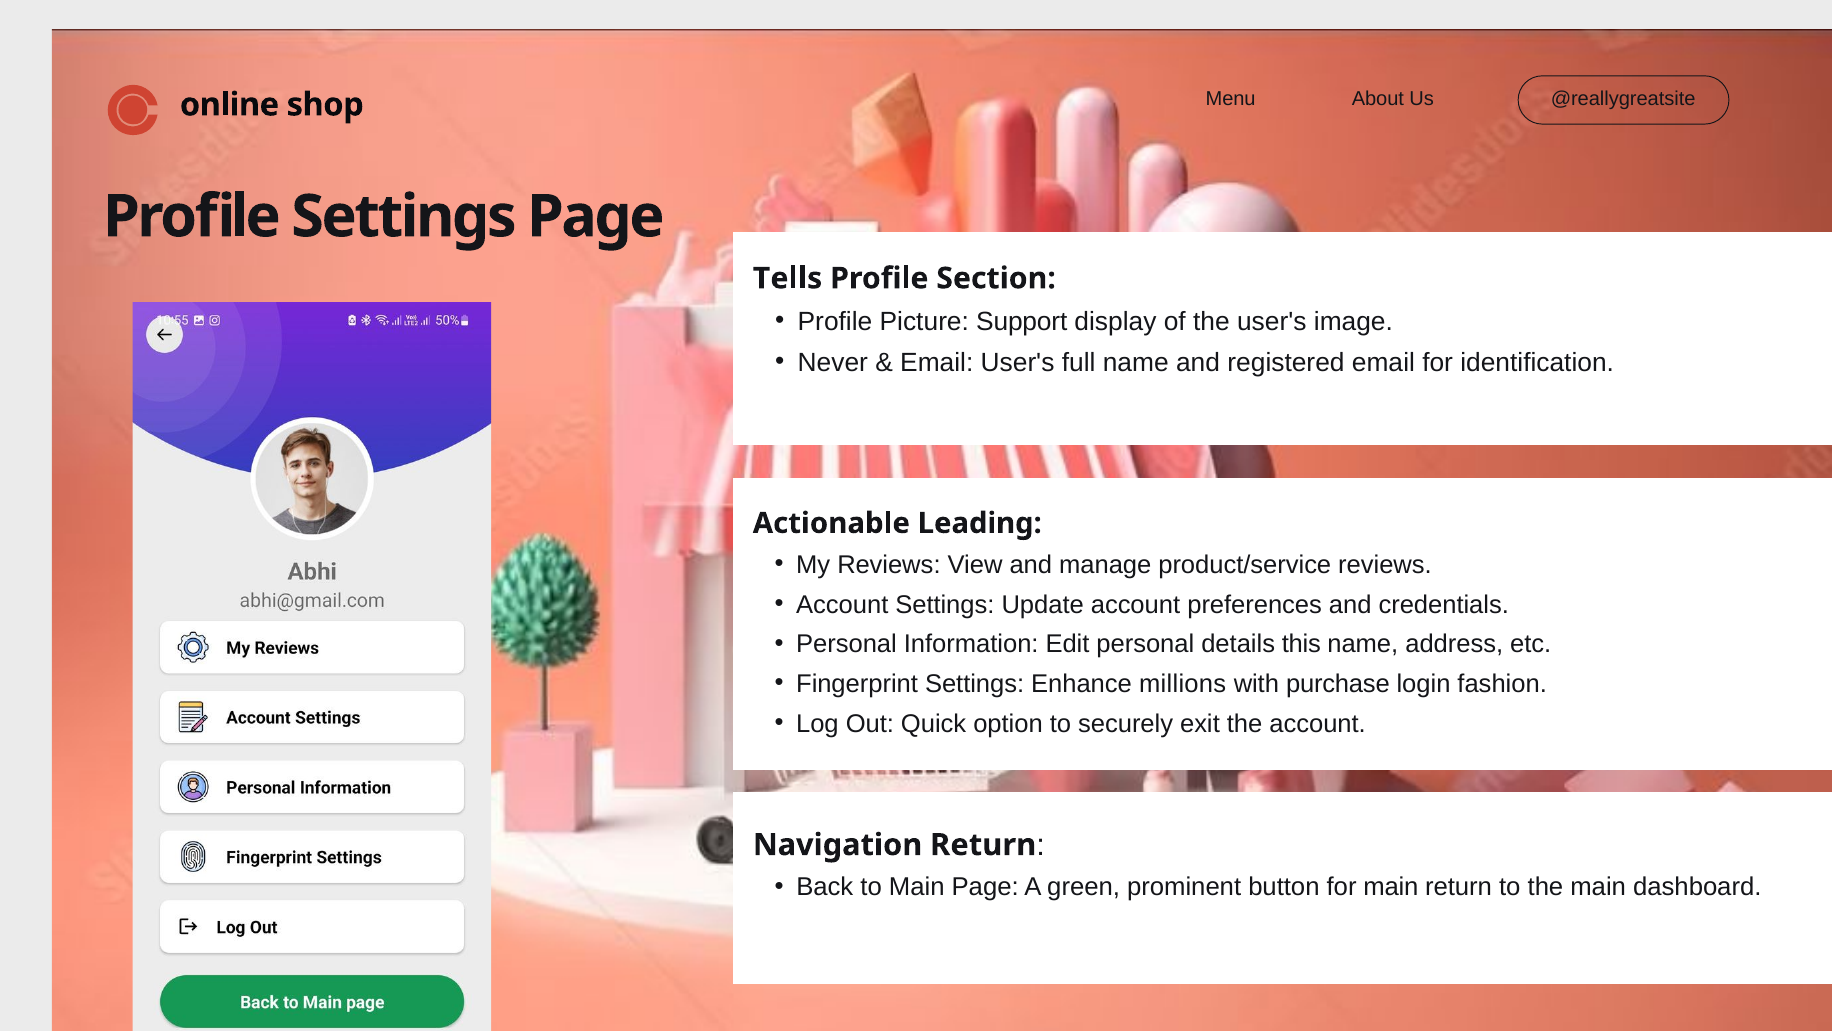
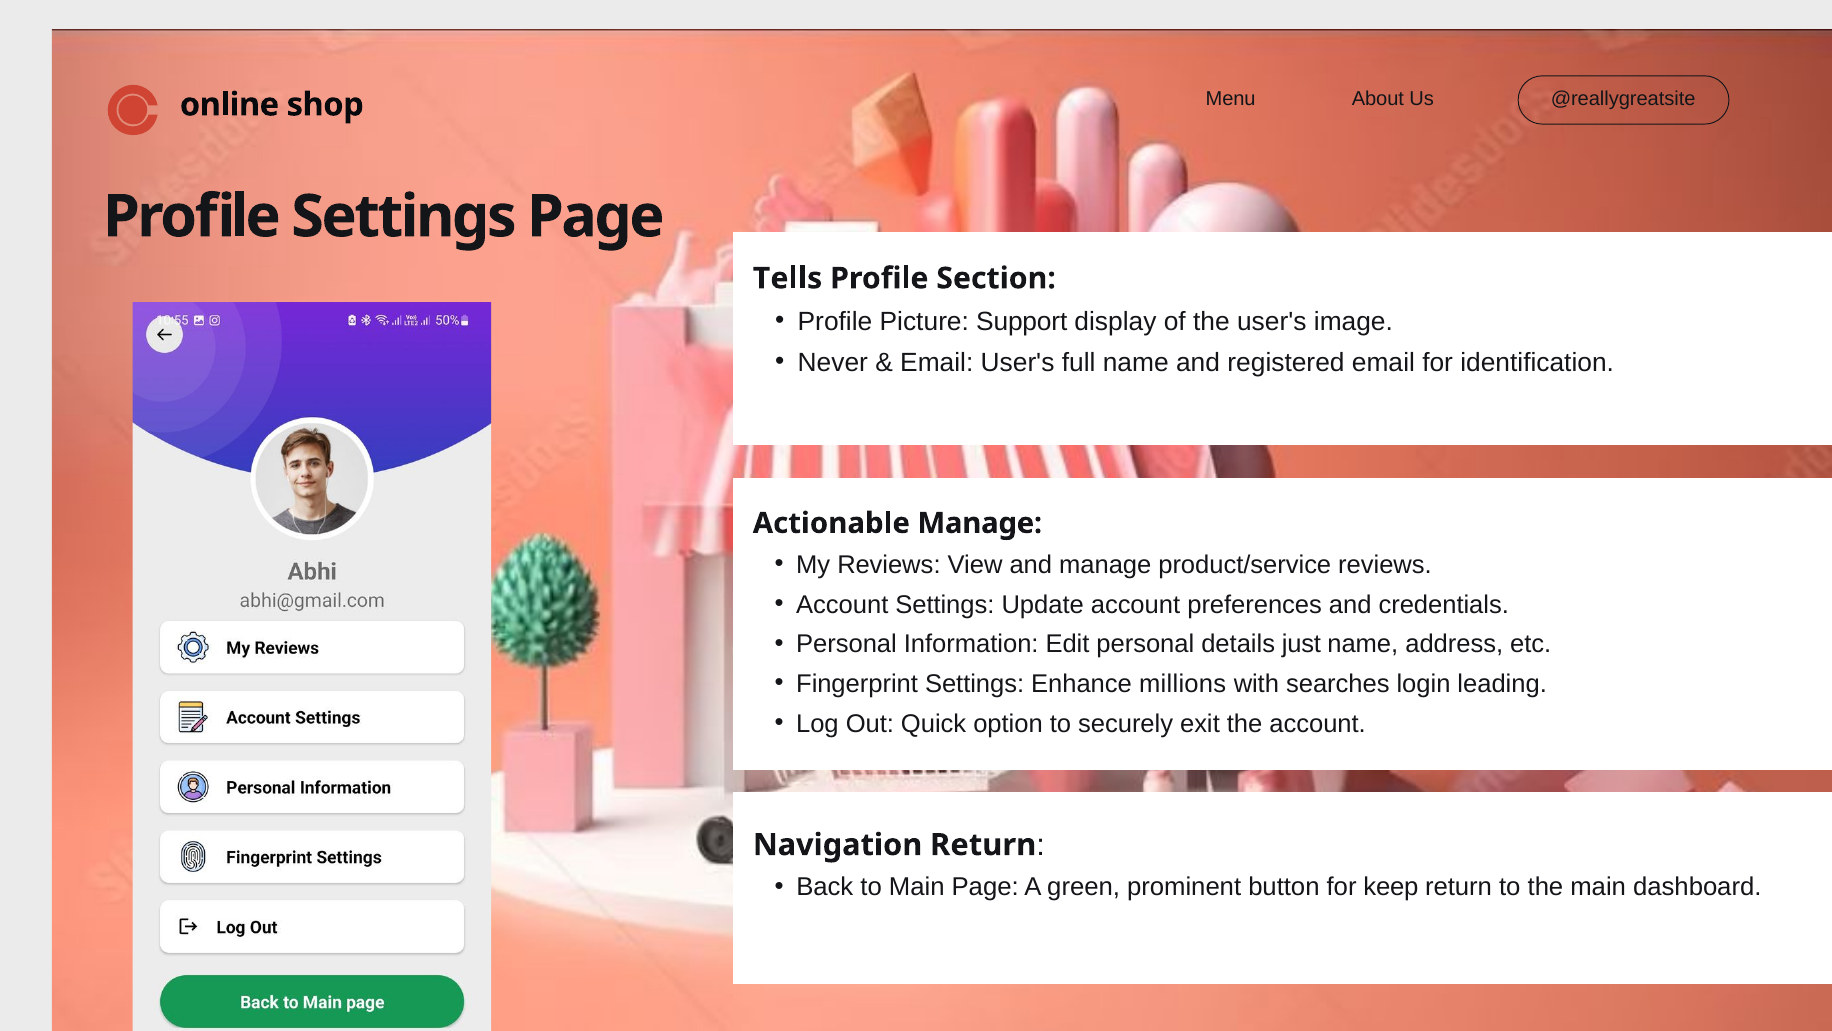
Actionable Leading: Leading -> Manage
this: this -> just
purchase: purchase -> searches
fashion: fashion -> leading
for main: main -> keep
